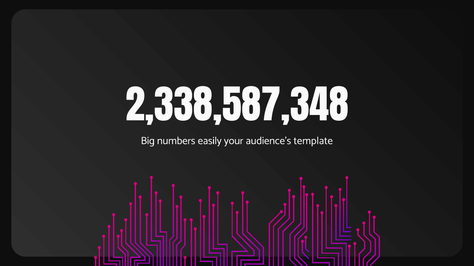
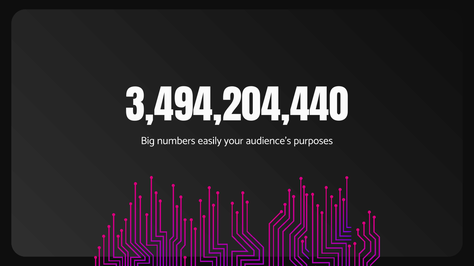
2,338,587,348: 2,338,587,348 -> 3,494,204,440
template: template -> purposes
